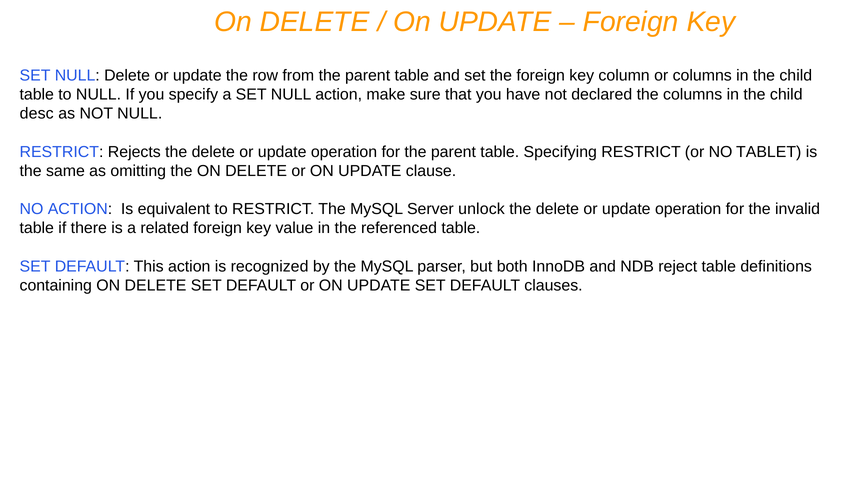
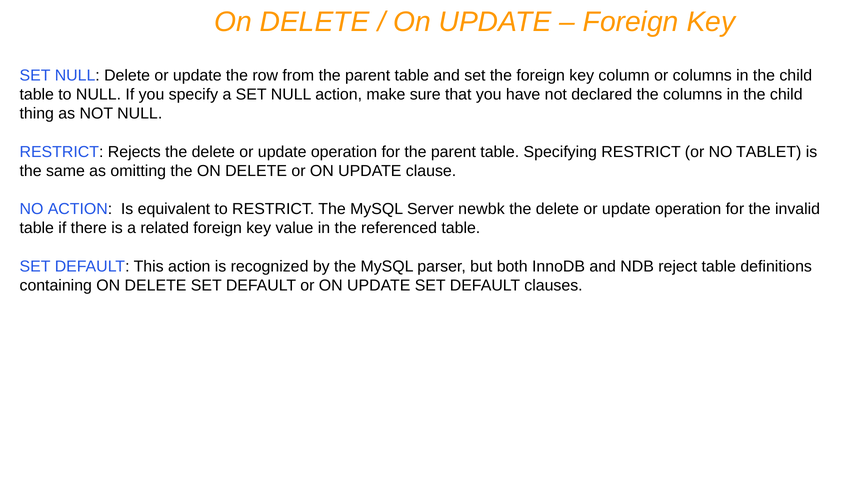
desc: desc -> thing
unlock: unlock -> newbk
